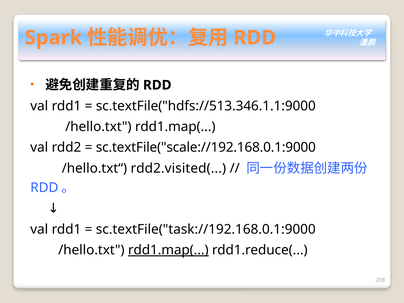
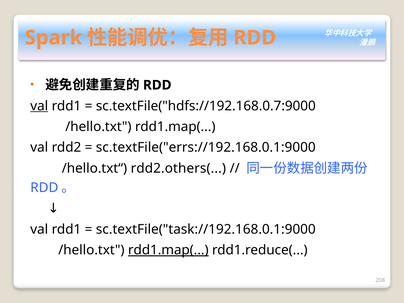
val at (39, 106) underline: none -> present
sc.textFile("hdfs://513.346.1.1:9000: sc.textFile("hdfs://513.346.1.1:9000 -> sc.textFile("hdfs://192.168.0.7:9000
sc.textFile("scale://192.168.0.1:9000: sc.textFile("scale://192.168.0.1:9000 -> sc.textFile("errs://192.168.0.1:9000
rdd2.visited(: rdd2.visited( -> rdd2.others(
